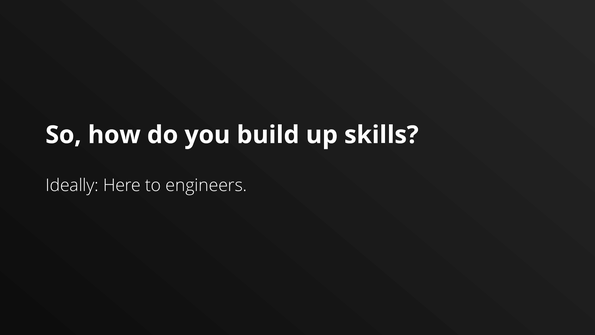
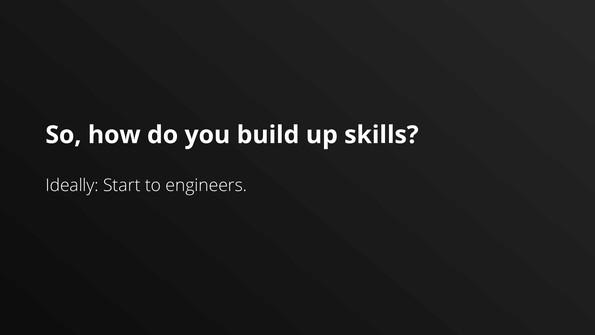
Here: Here -> Start
